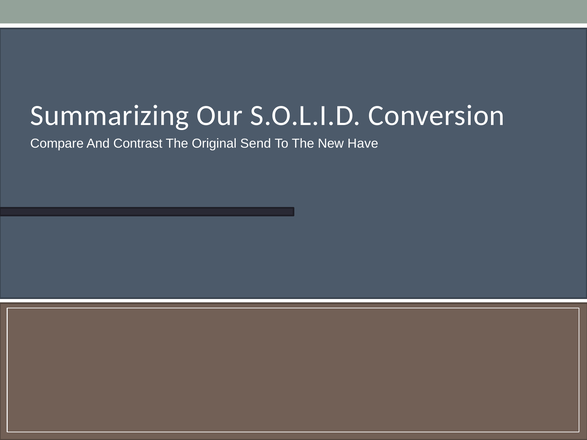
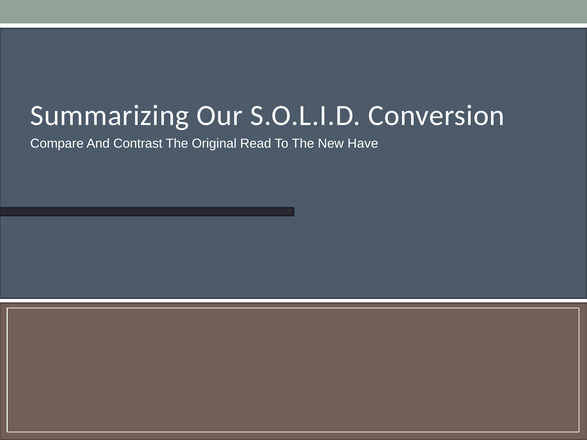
Send: Send -> Read
